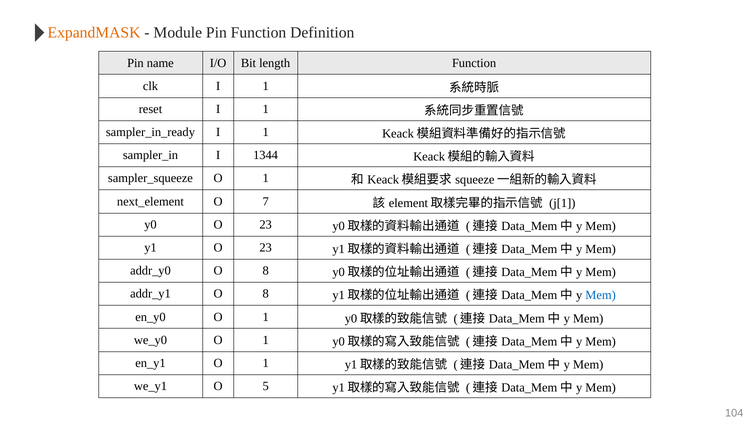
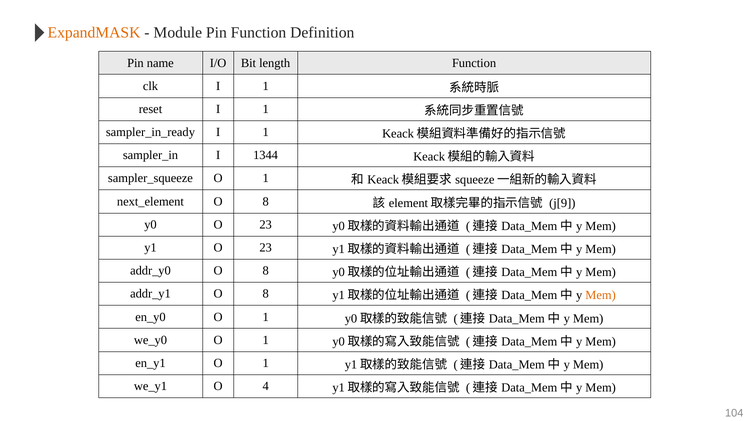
7 at (266, 202): 7 -> 8
j[1: j[1 -> j[9
Mem at (601, 296) colour: blue -> orange
5: 5 -> 4
